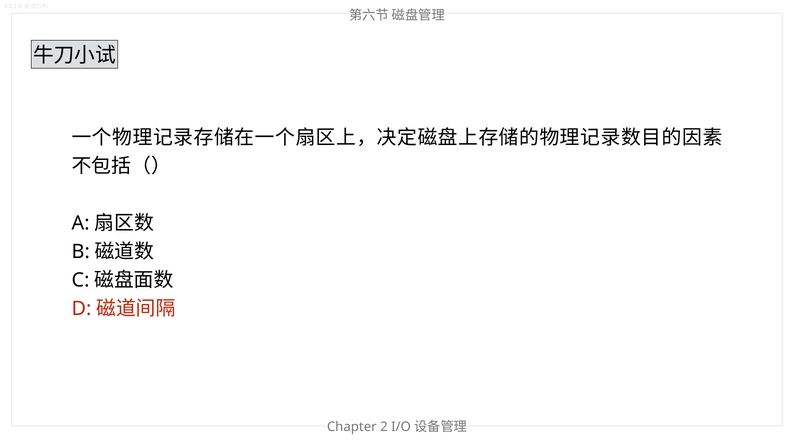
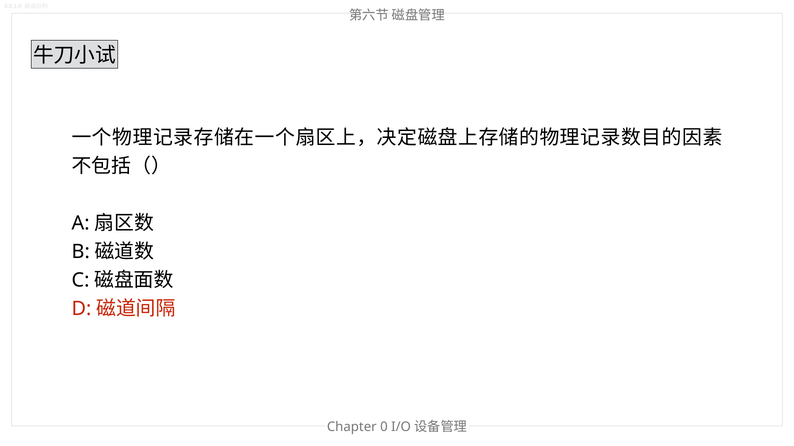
2: 2 -> 0
